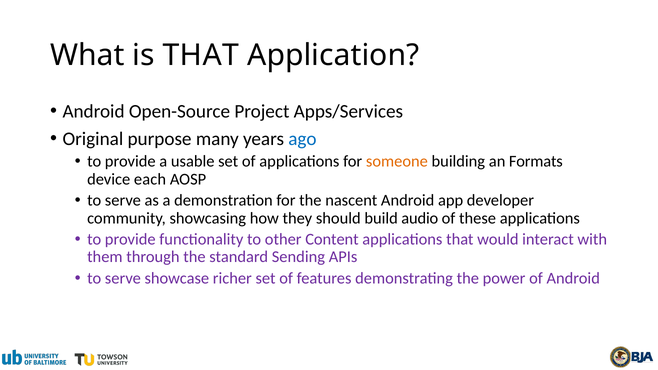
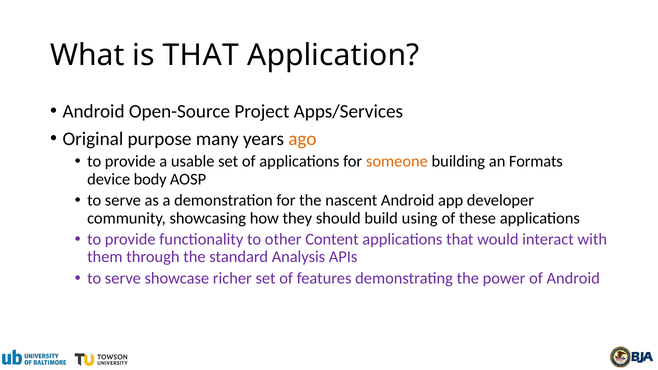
ago colour: blue -> orange
each: each -> body
audio: audio -> using
Sending: Sending -> Analysis
